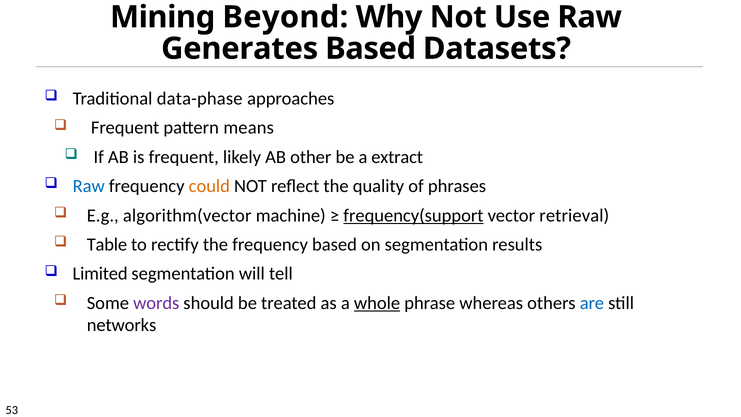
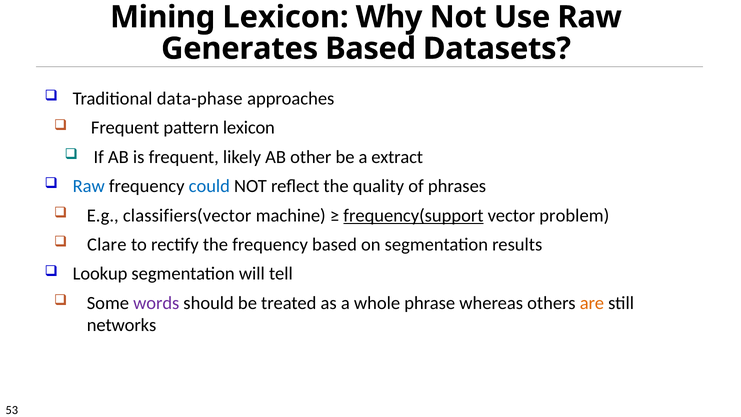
Mining Beyond: Beyond -> Lexicon
pattern means: means -> lexicon
could colour: orange -> blue
algorithm(vector: algorithm(vector -> classifiers(vector
retrieval: retrieval -> problem
Table: Table -> Clare
Limited: Limited -> Lookup
whole underline: present -> none
are colour: blue -> orange
